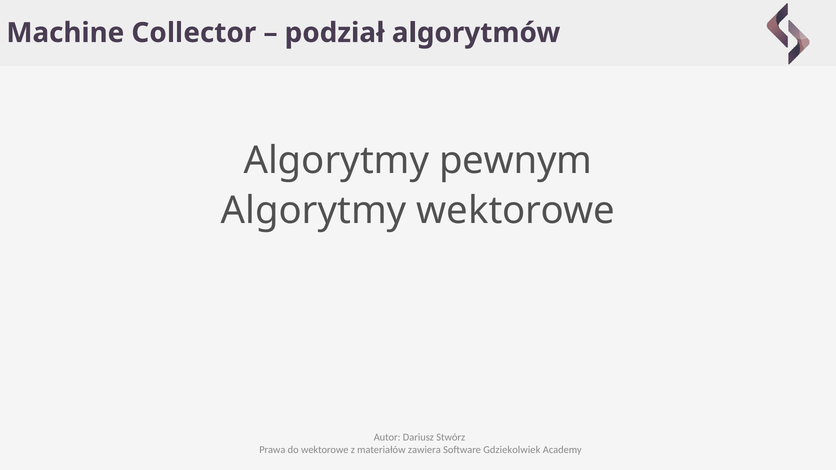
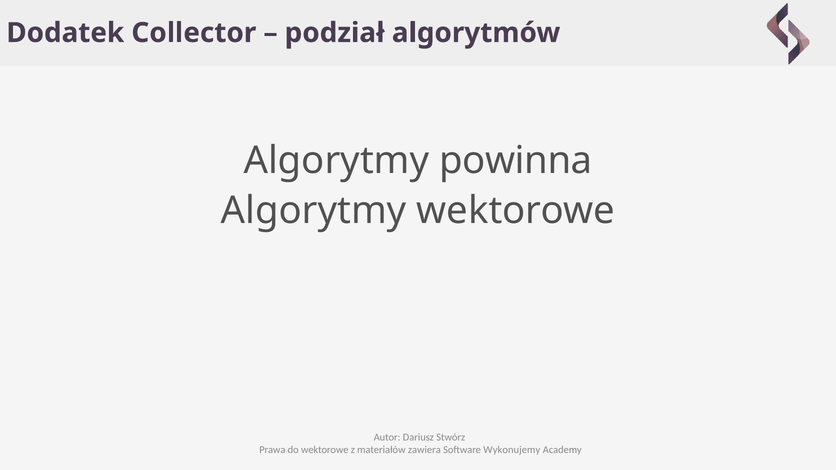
Machine: Machine -> Dodatek
pewnym: pewnym -> powinna
Gdziekolwiek: Gdziekolwiek -> Wykonujemy
